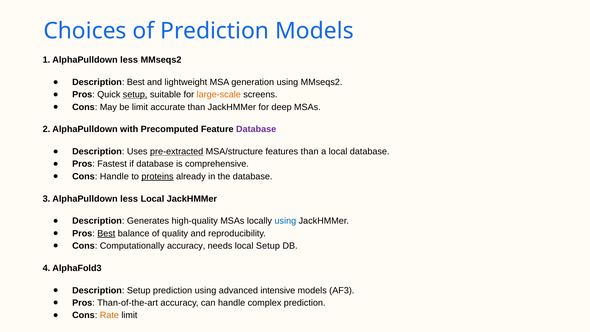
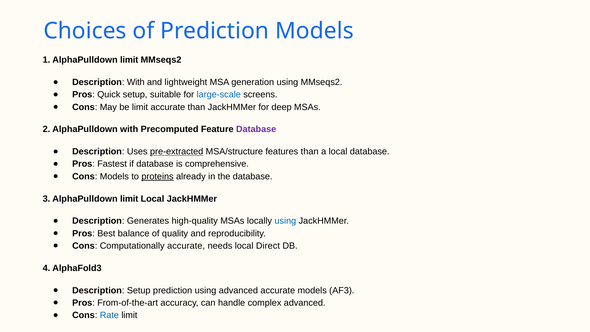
1 AlphaPulldown less: less -> limit
Description Best: Best -> With
setup at (135, 95) underline: present -> none
large-scale colour: orange -> blue
Cons Handle: Handle -> Models
3 AlphaPulldown less: less -> limit
Best at (106, 233) underline: present -> none
Computationally accuracy: accuracy -> accurate
local Setup: Setup -> Direct
advanced intensive: intensive -> accurate
Than-of-the-art: Than-of-the-art -> From-of-the-art
complex prediction: prediction -> advanced
Rate colour: orange -> blue
